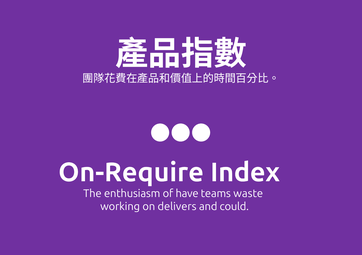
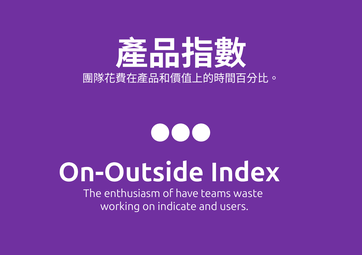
On-Require: On-Require -> On-Outside
delivers: delivers -> indicate
could: could -> users
